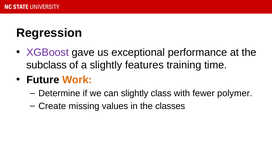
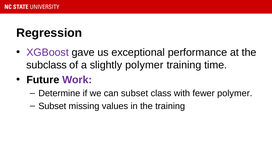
slightly features: features -> polymer
Work colour: orange -> purple
can slightly: slightly -> subset
Create at (52, 106): Create -> Subset
the classes: classes -> training
